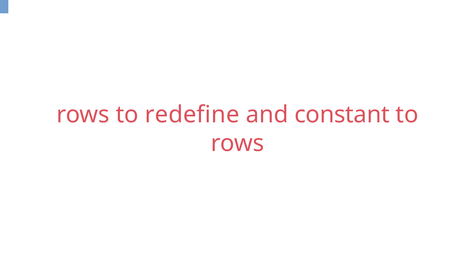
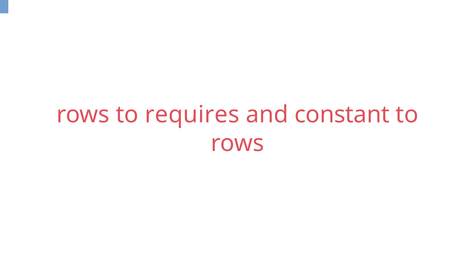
redefine: redefine -> requires
